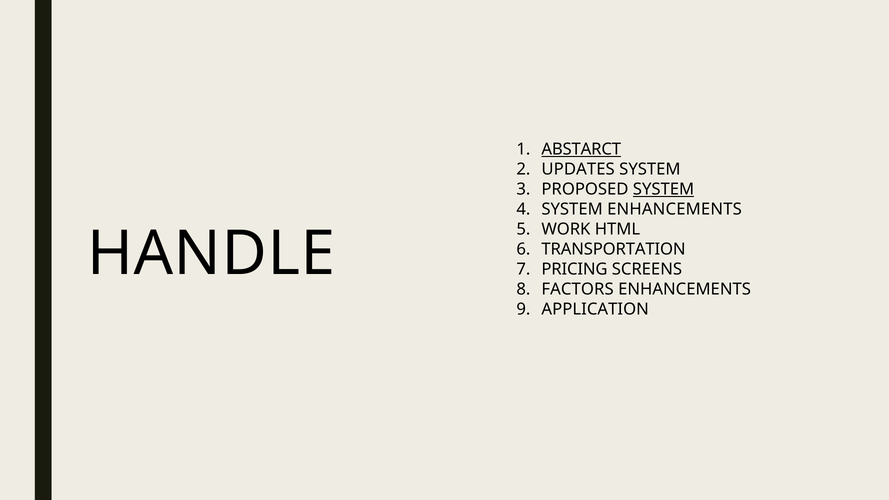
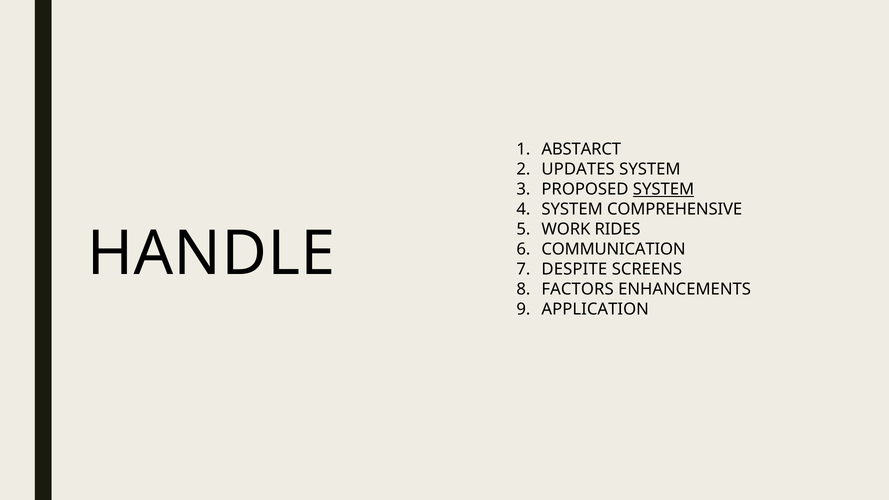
ABSTARCT underline: present -> none
SYSTEM ENHANCEMENTS: ENHANCEMENTS -> COMPREHENSIVE
HTML: HTML -> RIDES
TRANSPORTATION: TRANSPORTATION -> COMMUNICATION
PRICING: PRICING -> DESPITE
